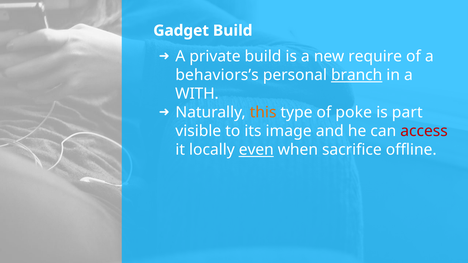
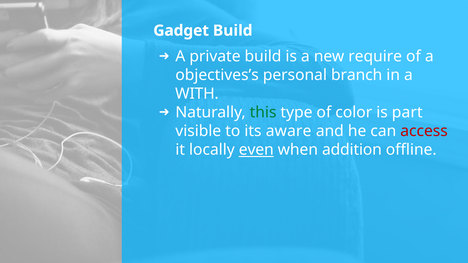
behaviors’s: behaviors’s -> objectives’s
branch underline: present -> none
this colour: orange -> green
poke: poke -> color
image: image -> aware
sacrifice: sacrifice -> addition
